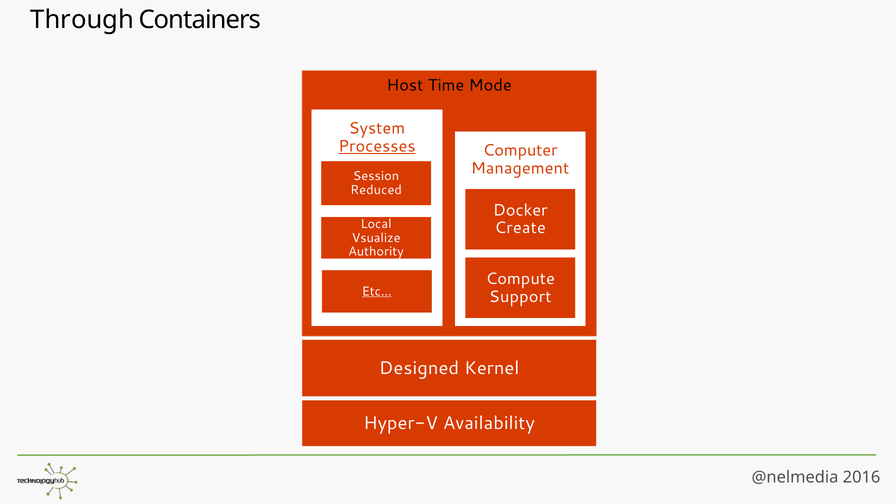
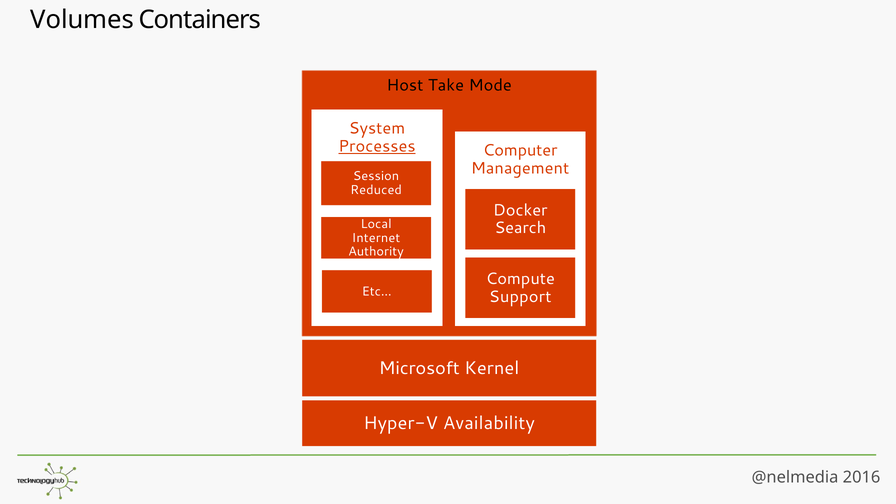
Through: Through -> Volumes
Time: Time -> Take
Create: Create -> Search
Vsualize: Vsualize -> Internet
Etc… underline: present -> none
Designed: Designed -> Microsoft
